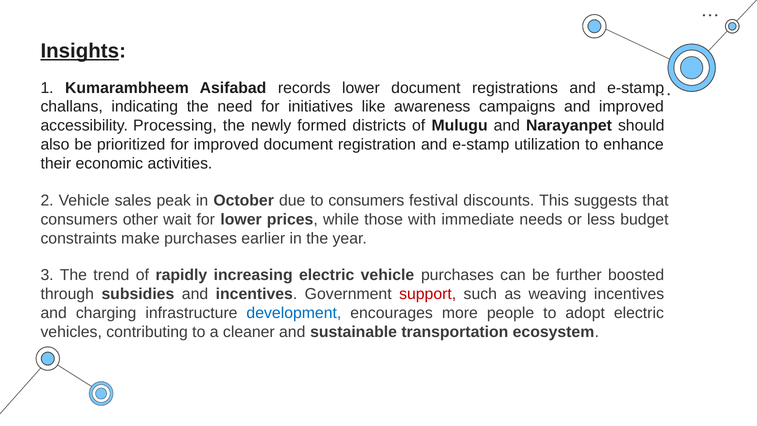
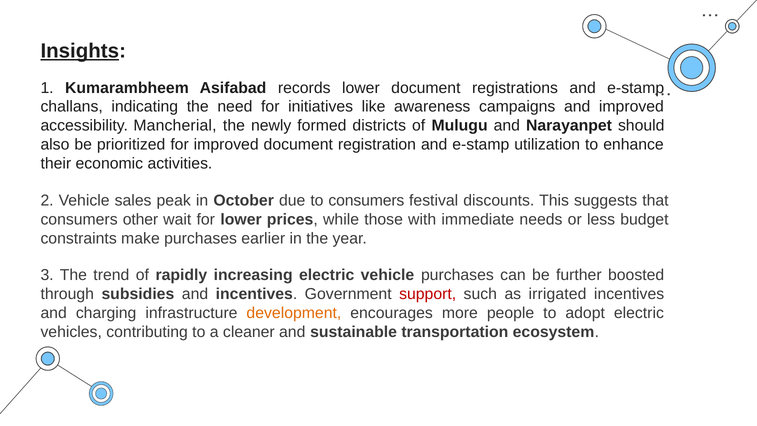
Processing: Processing -> Mancherial
weaving: weaving -> irrigated
development colour: blue -> orange
